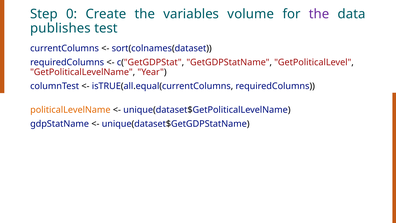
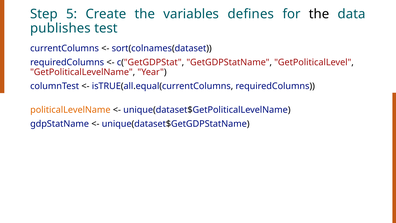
0: 0 -> 5
volume: volume -> defines
the at (319, 14) colour: purple -> black
